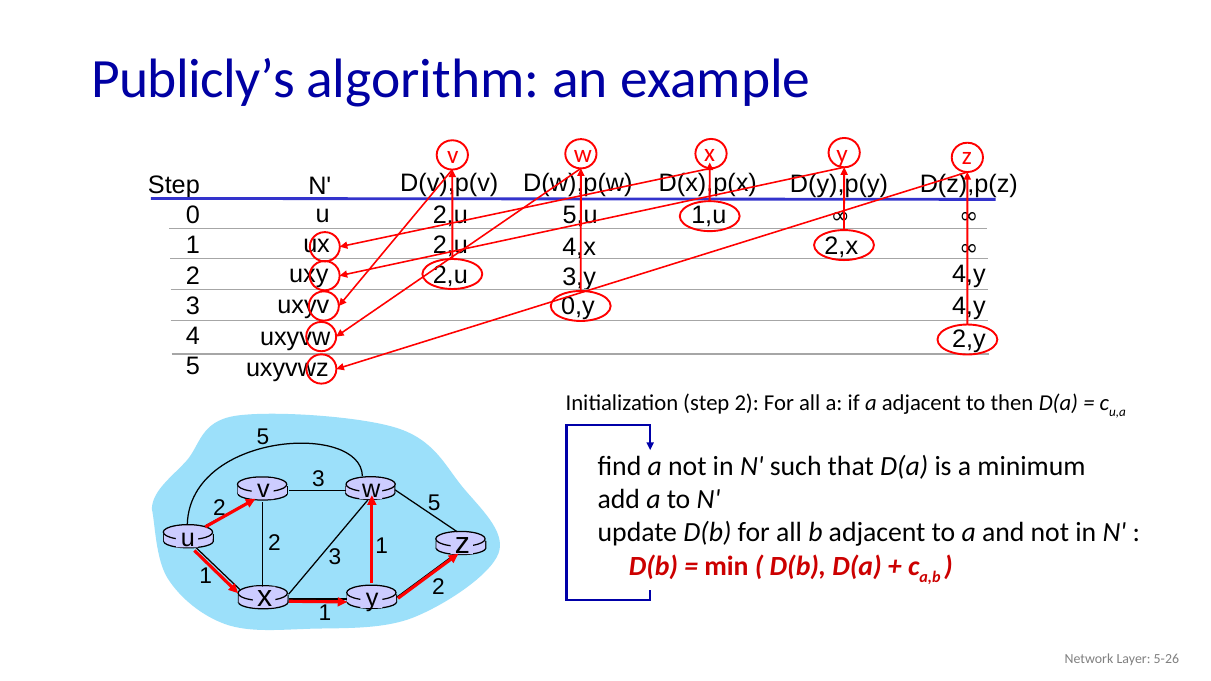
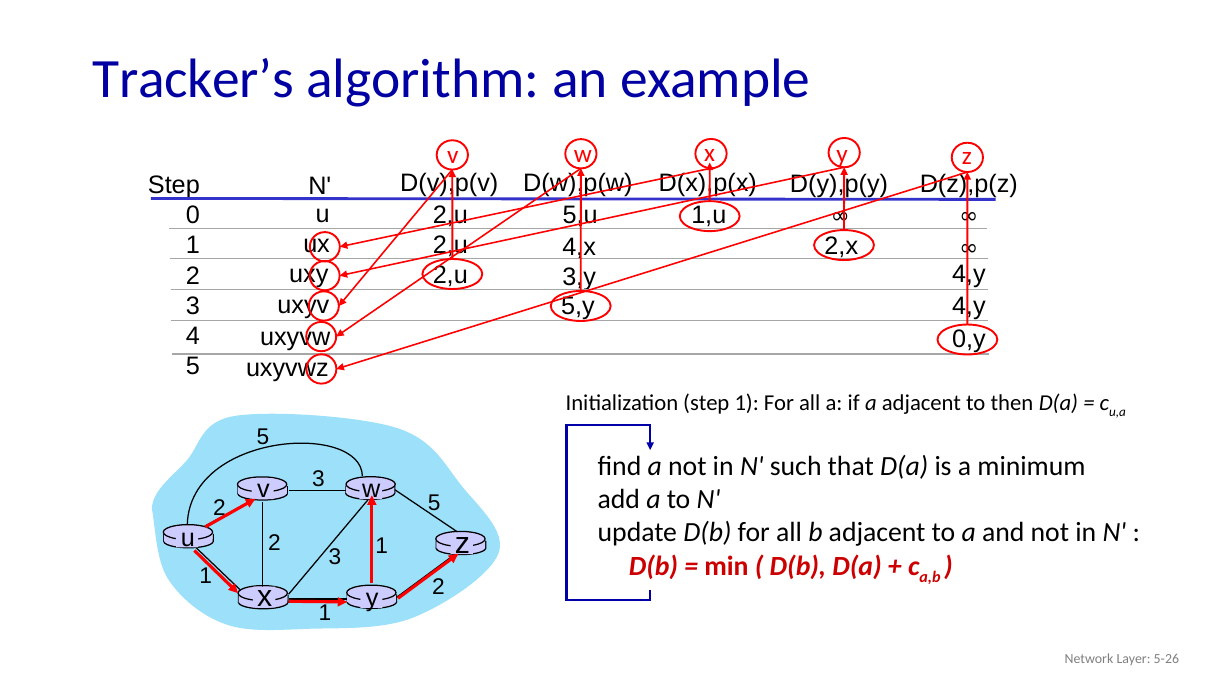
Publicly’s: Publicly’s -> Tracker’s
0,y: 0,y -> 5,y
2,y: 2,y -> 0,y
step 2: 2 -> 1
